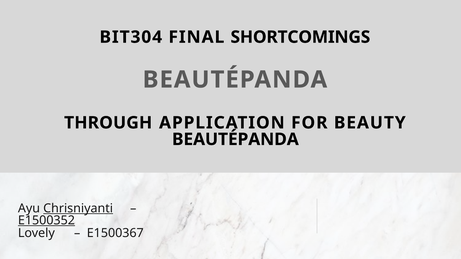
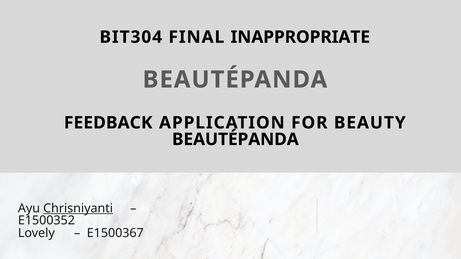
SHORTCOMINGS: SHORTCOMINGS -> INAPPROPRIATE
THROUGH: THROUGH -> FEEDBACK
E1500352 underline: present -> none
